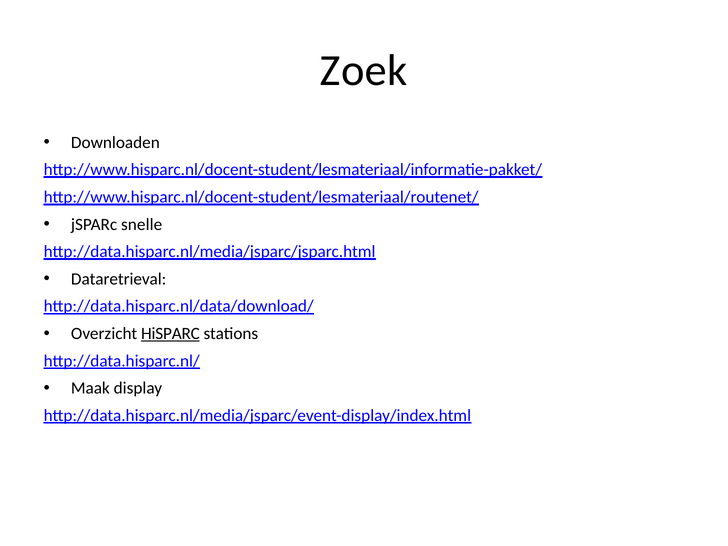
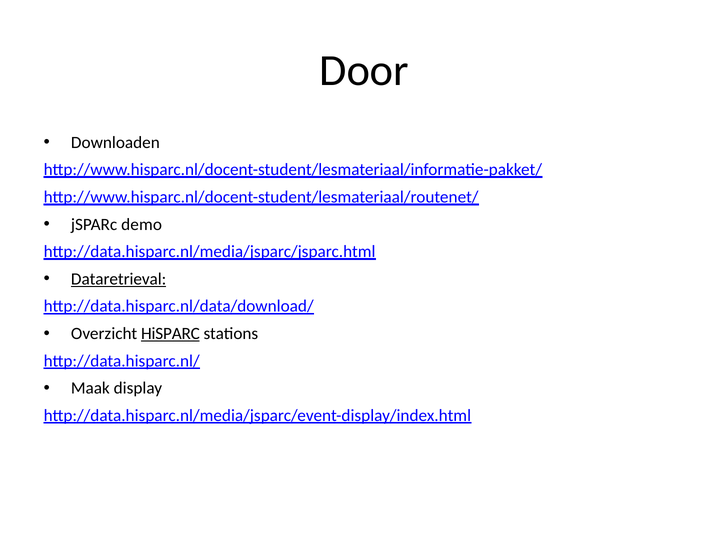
Zoek: Zoek -> Door
snelle: snelle -> demo
Dataretrieval underline: none -> present
